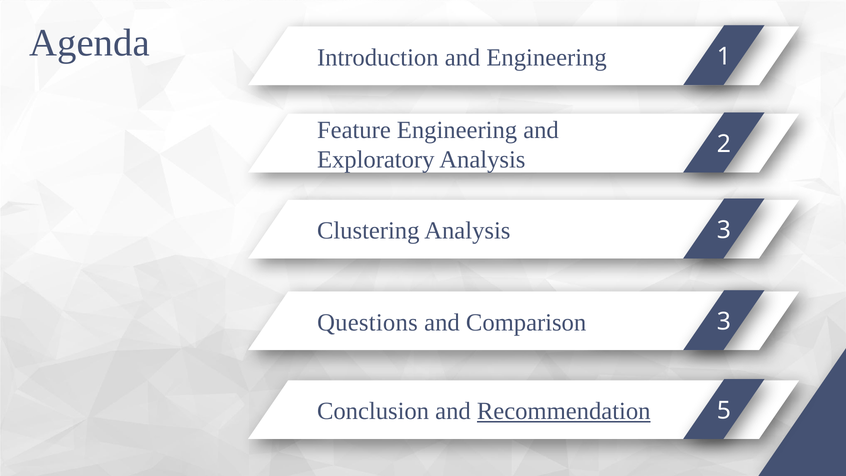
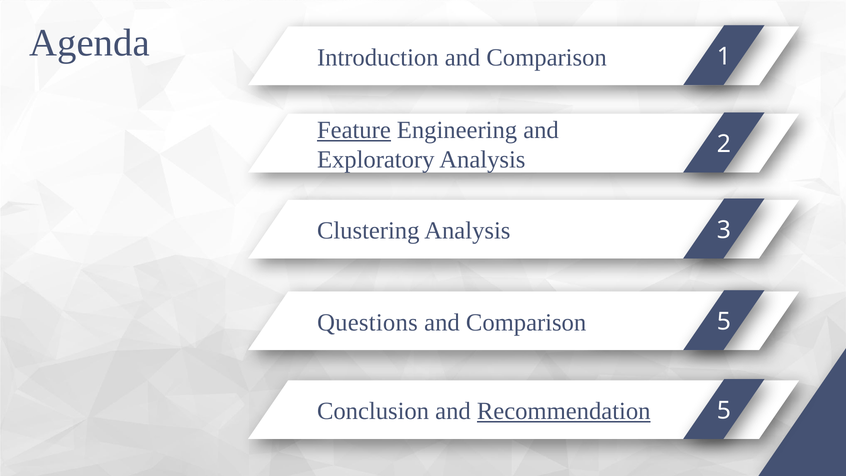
Introduction and Engineering: Engineering -> Comparison
Feature underline: none -> present
Comparison 3: 3 -> 5
